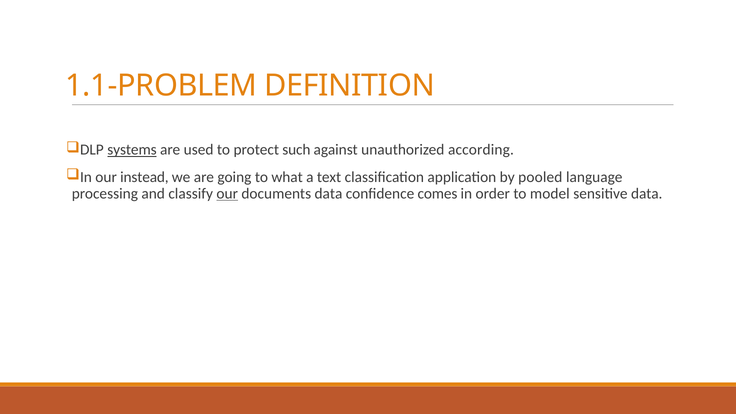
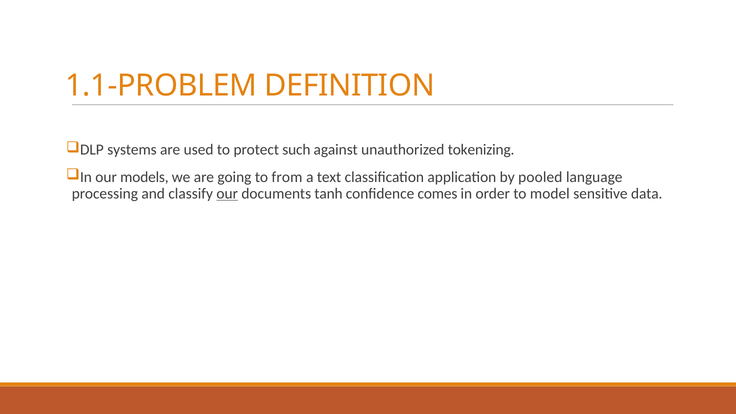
systems underline: present -> none
according: according -> tokenizing
instead: instead -> models
what: what -> from
documents data: data -> tanh
